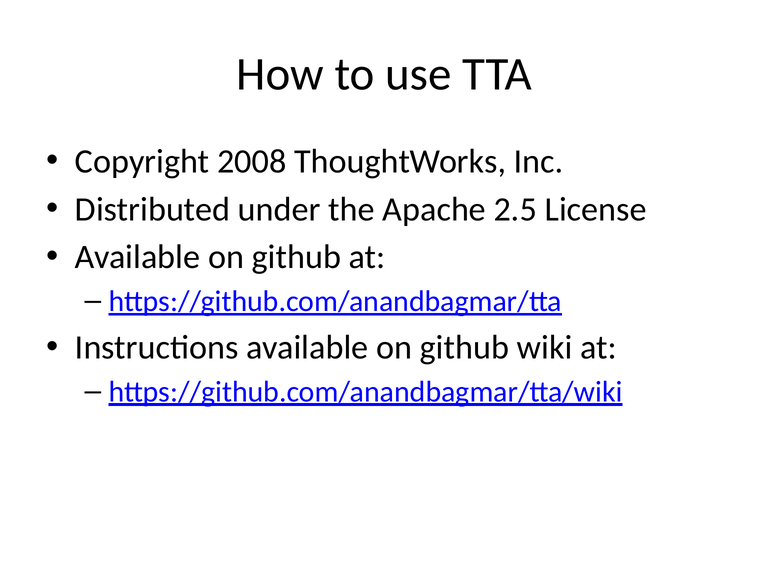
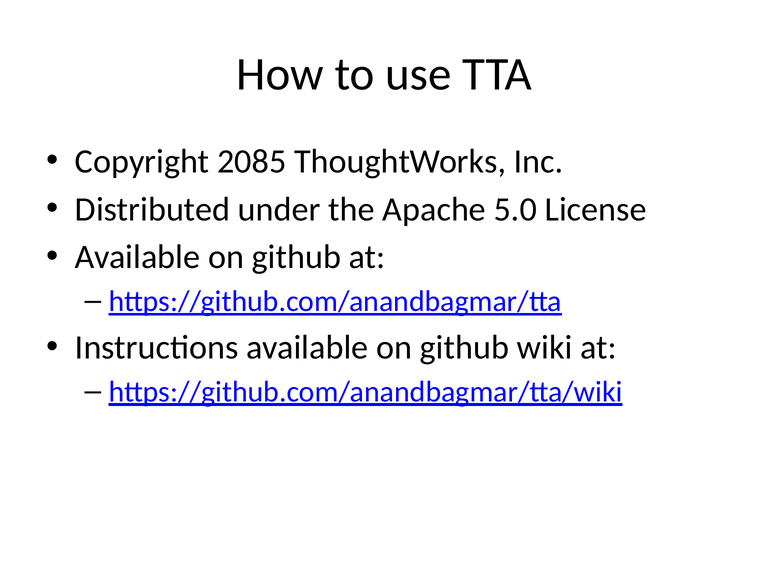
2008: 2008 -> 2085
2.5: 2.5 -> 5.0
